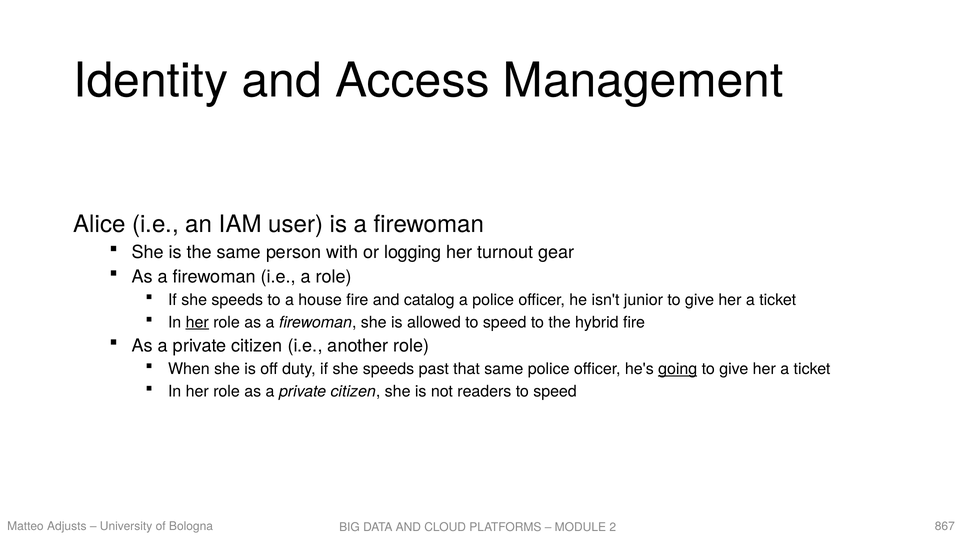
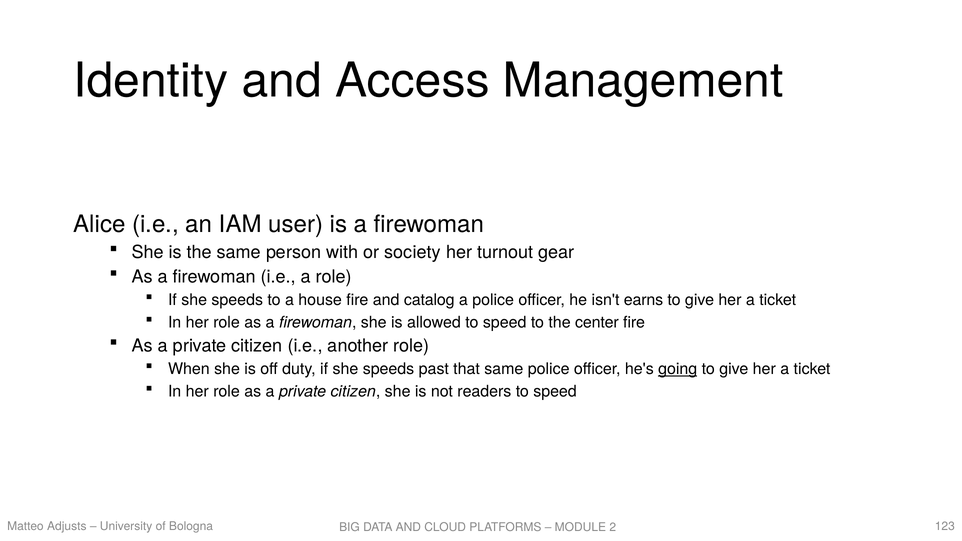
logging: logging -> society
junior: junior -> earns
her at (197, 322) underline: present -> none
hybrid: hybrid -> center
867: 867 -> 123
